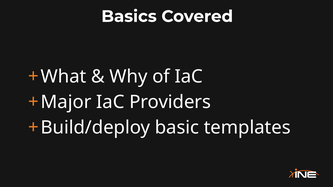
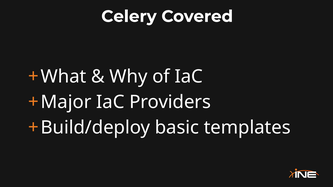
Basics: Basics -> Celery
